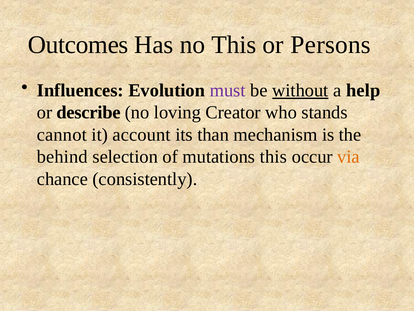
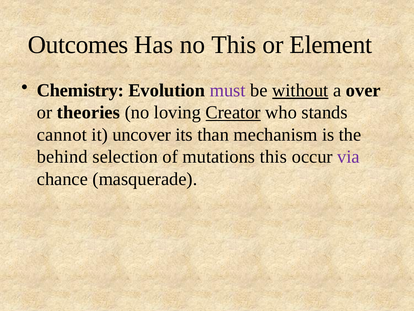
Persons: Persons -> Element
Influences: Influences -> Chemistry
help: help -> over
describe: describe -> theories
Creator underline: none -> present
account: account -> uncover
via colour: orange -> purple
consistently: consistently -> masquerade
